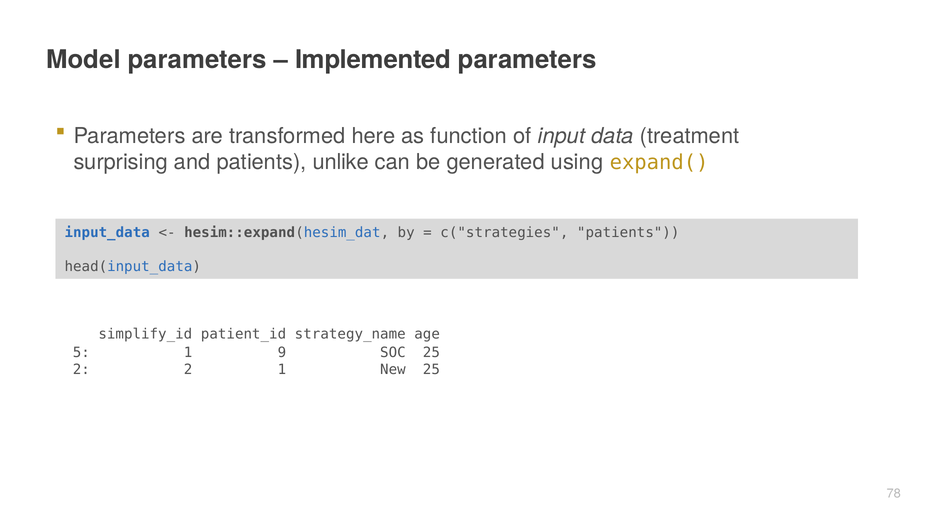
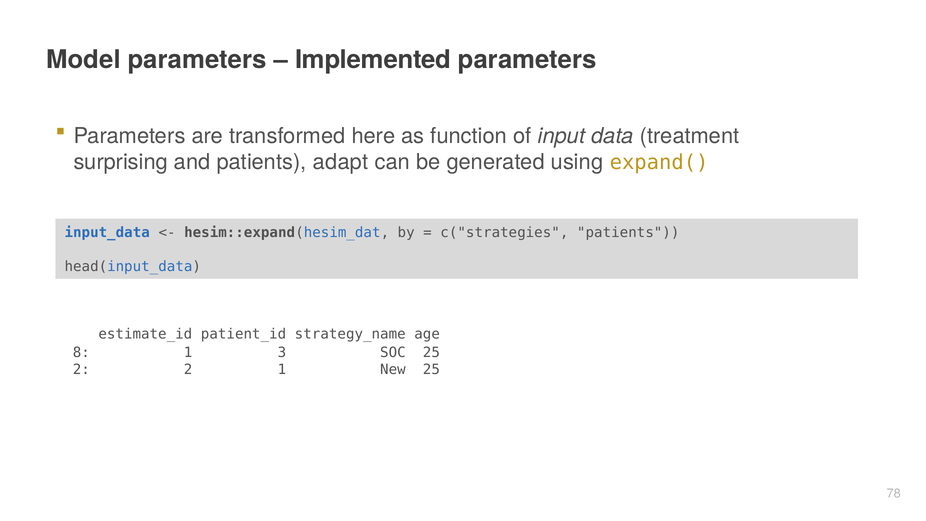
unlike: unlike -> adapt
simplify_id: simplify_id -> estimate_id
5: 5 -> 8
9: 9 -> 3
